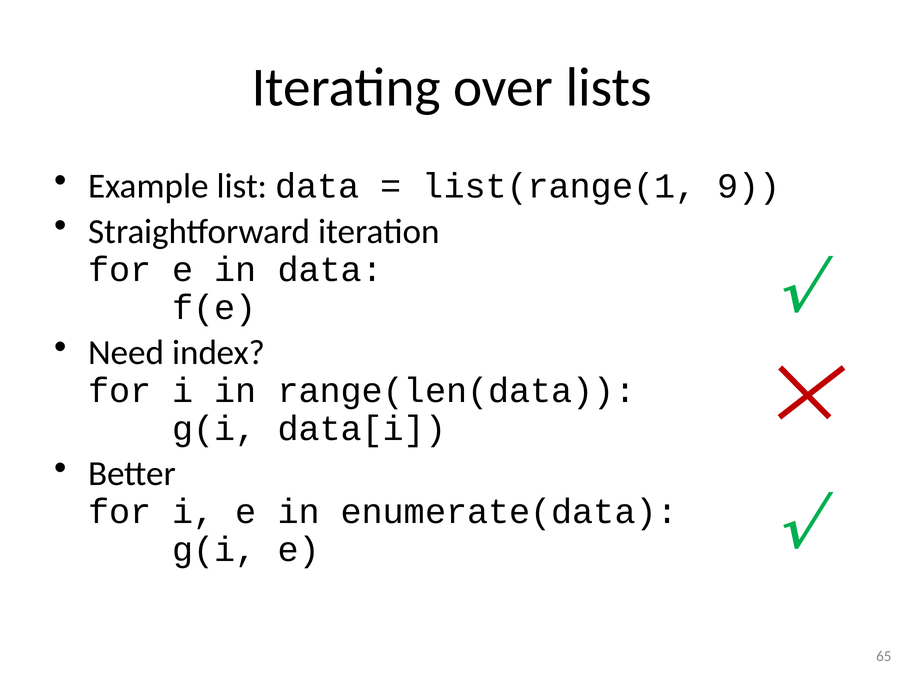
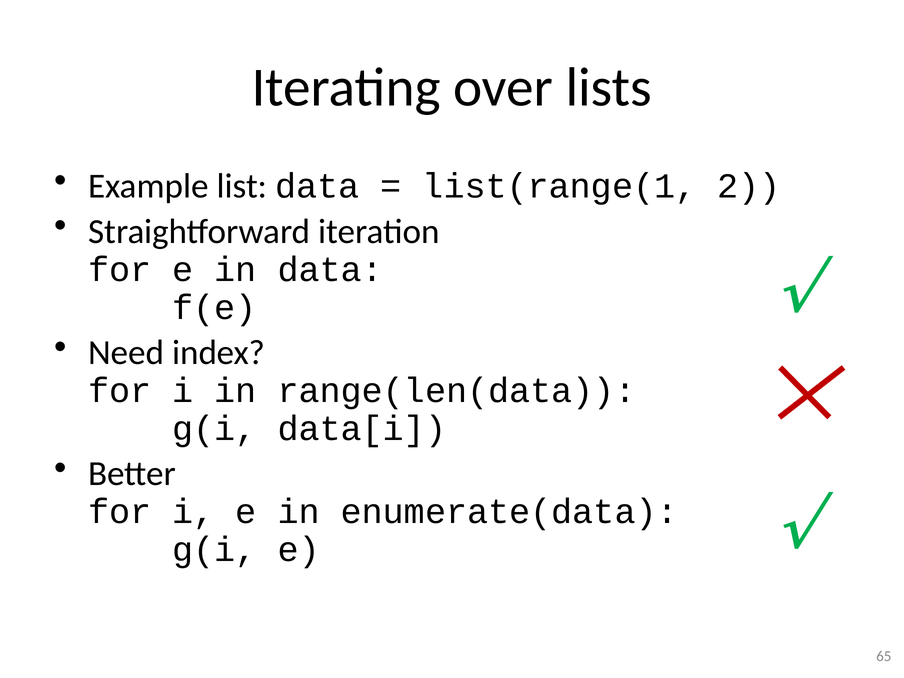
9: 9 -> 2
